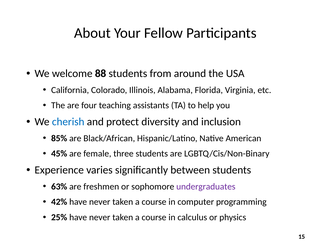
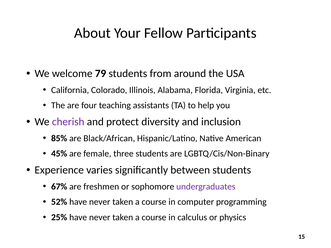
88: 88 -> 79
cherish colour: blue -> purple
63%: 63% -> 67%
42%: 42% -> 52%
